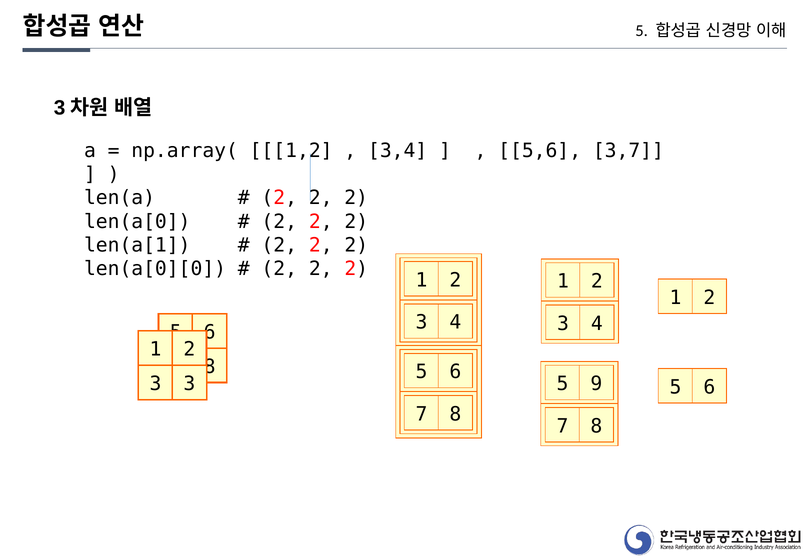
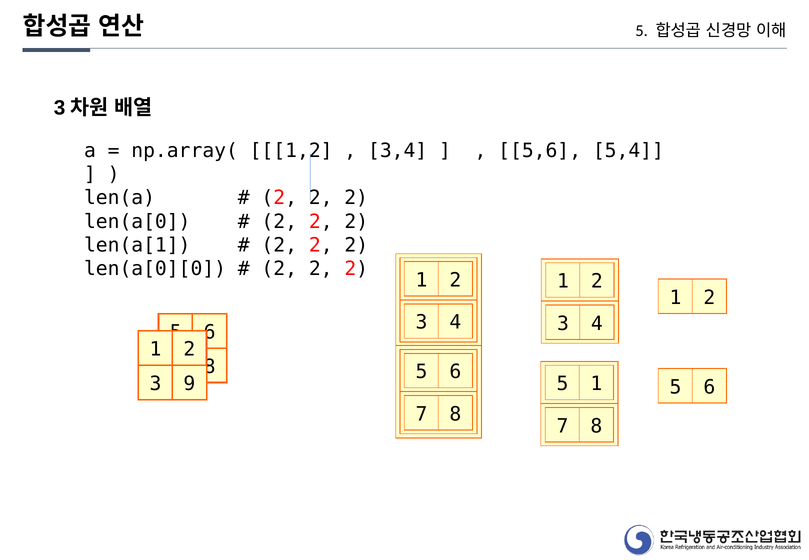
3,7: 3,7 -> 5,4
3 3: 3 -> 9
5 9: 9 -> 1
